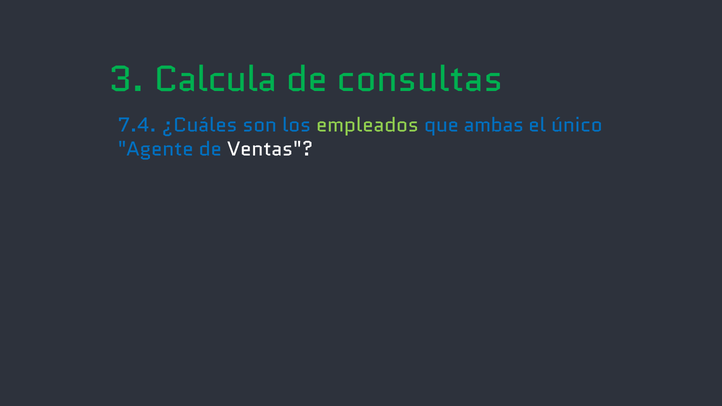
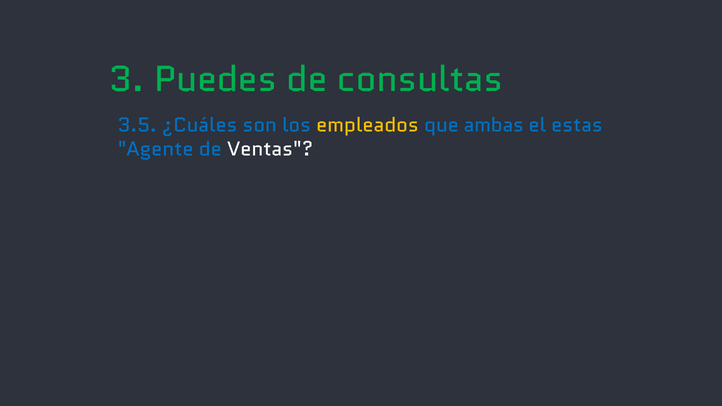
Calcula: Calcula -> Puedes
7.4: 7.4 -> 3.5
empleados colour: light green -> yellow
único: único -> estas
